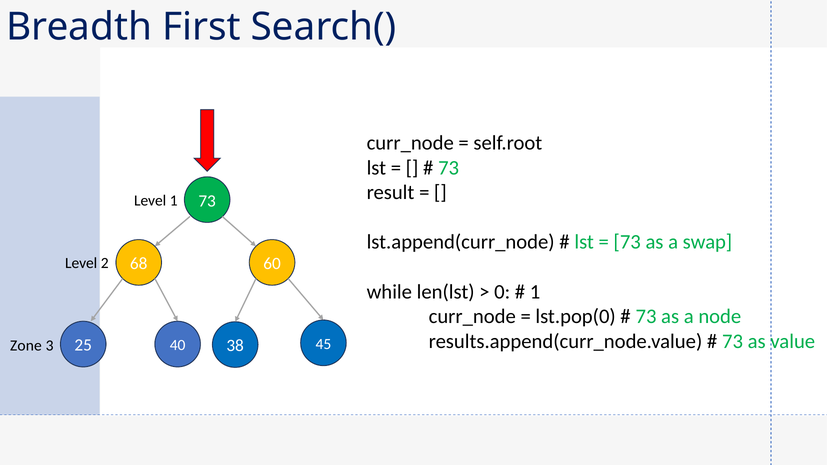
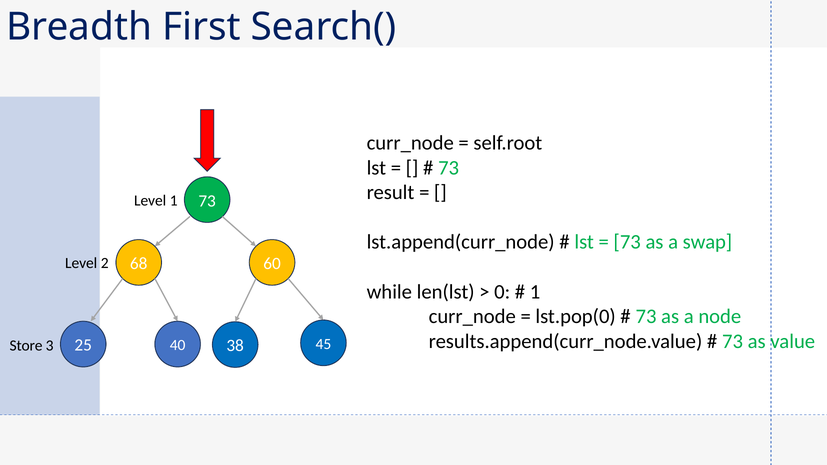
Zone: Zone -> Store
